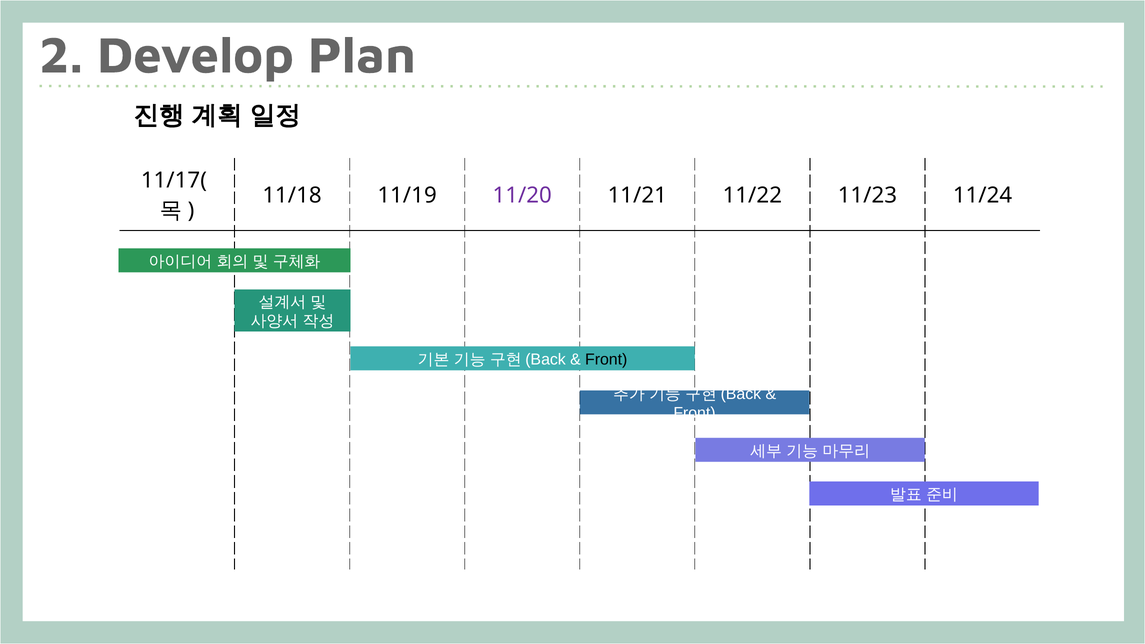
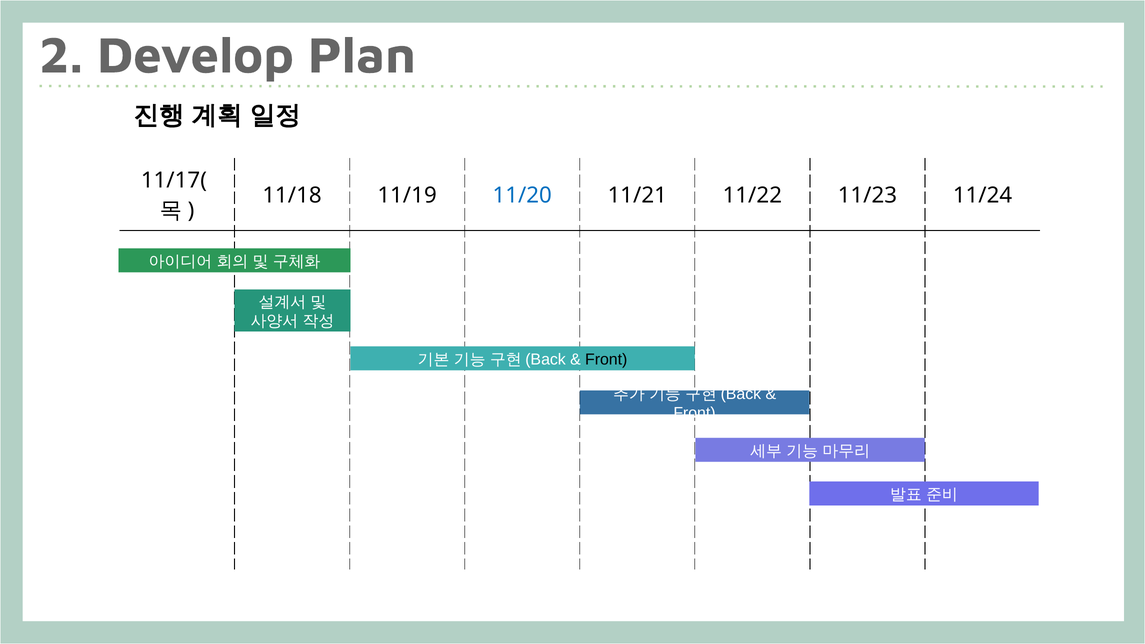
11/20 colour: purple -> blue
